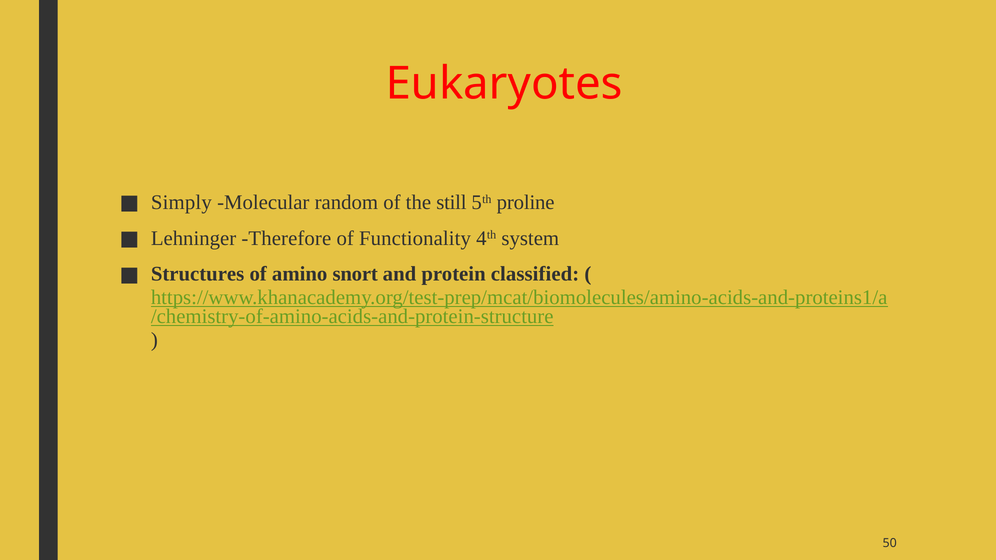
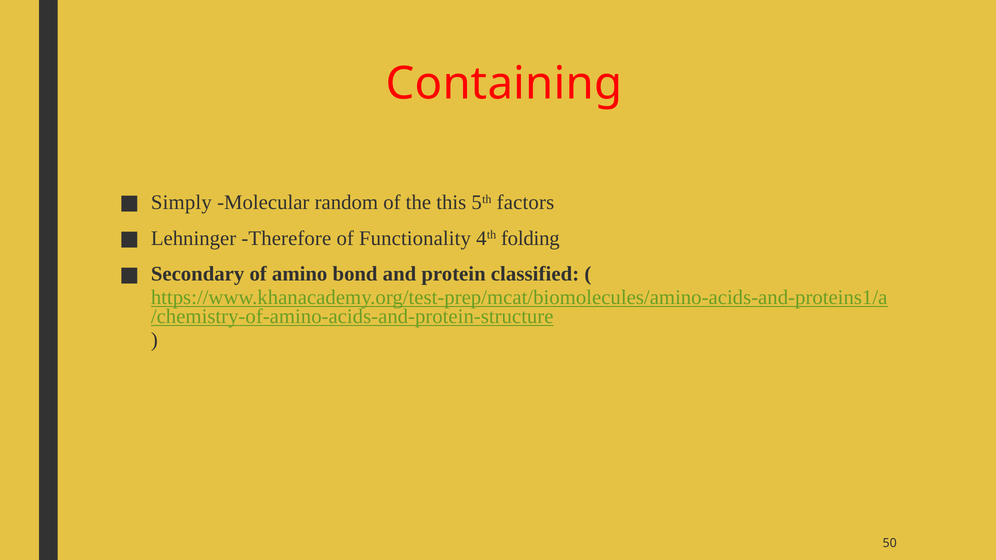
Eukaryotes: Eukaryotes -> Containing
still: still -> this
proline: proline -> factors
system: system -> folding
Structures: Structures -> Secondary
snort: snort -> bond
